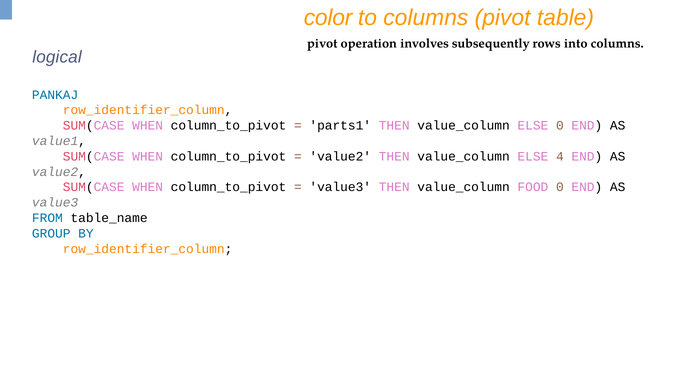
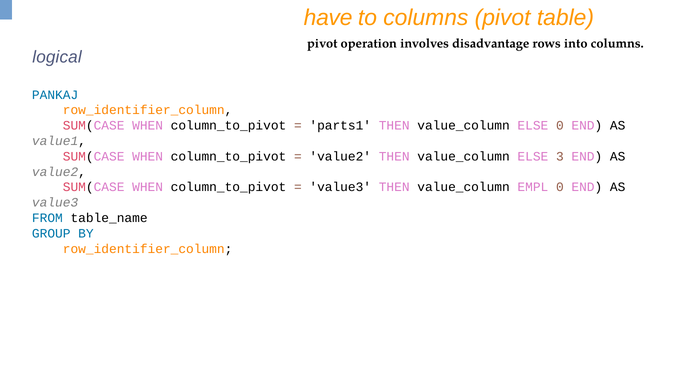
color: color -> have
subsequently: subsequently -> disadvantage
4: 4 -> 3
FOOD: FOOD -> EMPL
